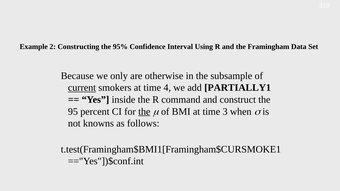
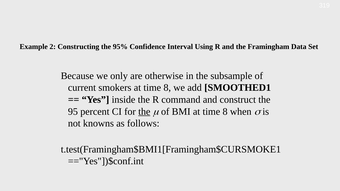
current underline: present -> none
smokers at time 4: 4 -> 8
PARTIALLY1: PARTIALLY1 -> SMOOTHED1
BMI at time 3: 3 -> 8
